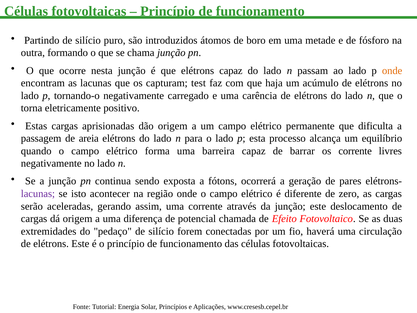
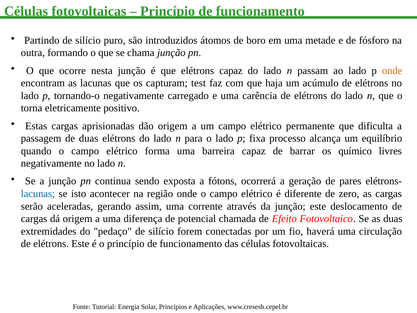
de areia: areia -> duas
esta: esta -> fixa
os corrente: corrente -> químico
lacunas at (38, 194) colour: purple -> blue
